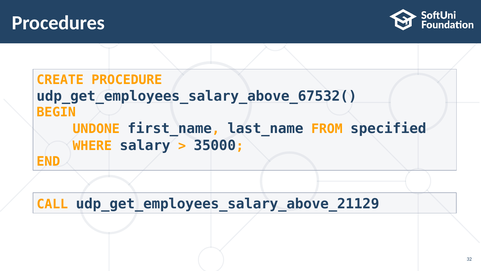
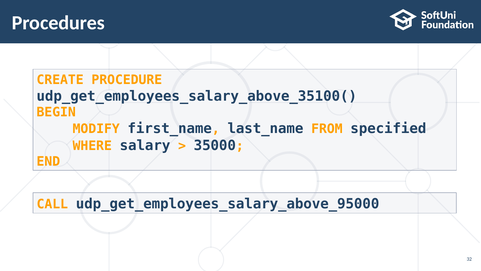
udp_get_employees_salary_above_67532(: udp_get_employees_salary_above_67532( -> udp_get_employees_salary_above_35100(
UNDONE: UNDONE -> MODIFY
udp_get_employees_salary_above_21129: udp_get_employees_salary_above_21129 -> udp_get_employees_salary_above_95000
